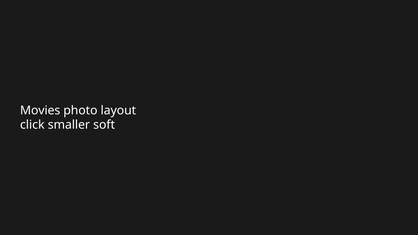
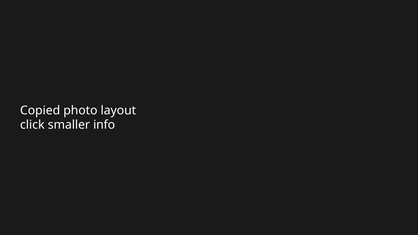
Movies: Movies -> Copied
soft: soft -> info
